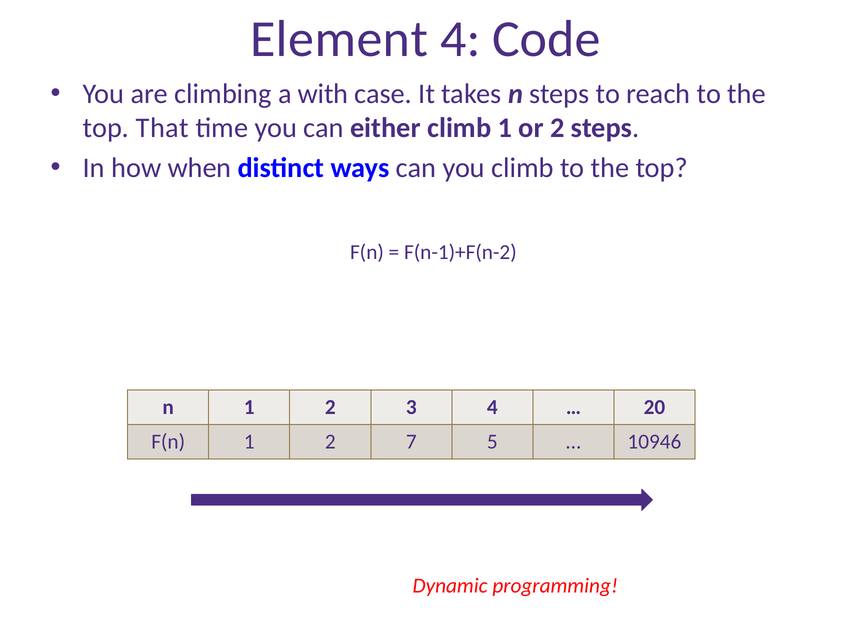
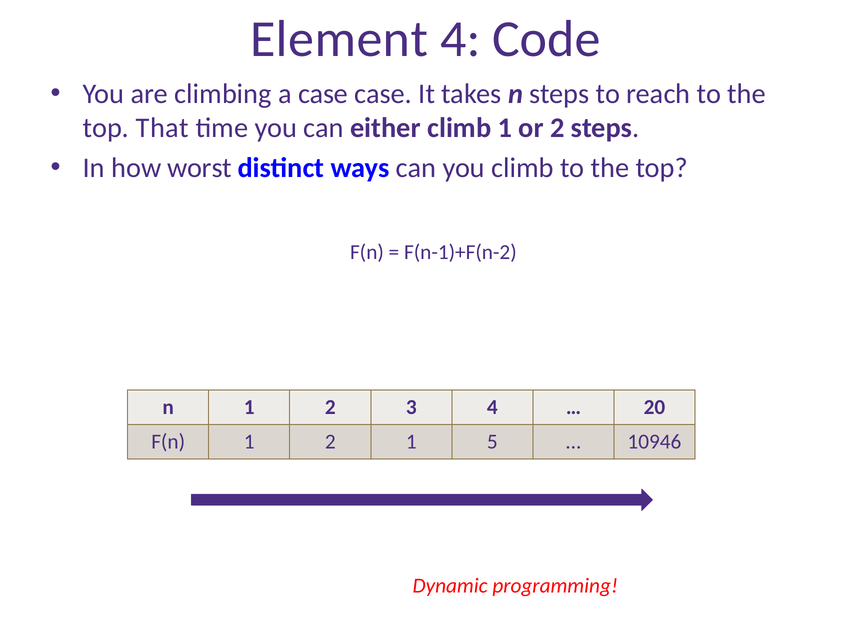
a with: with -> case
when: when -> worst
2 7: 7 -> 1
